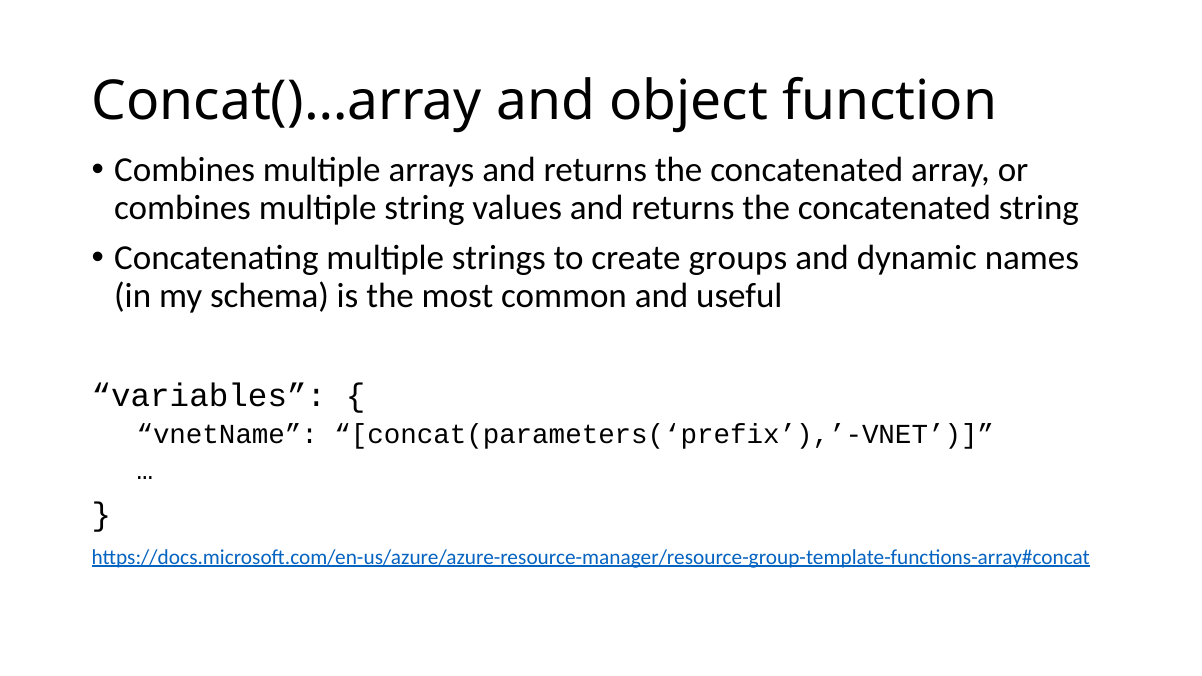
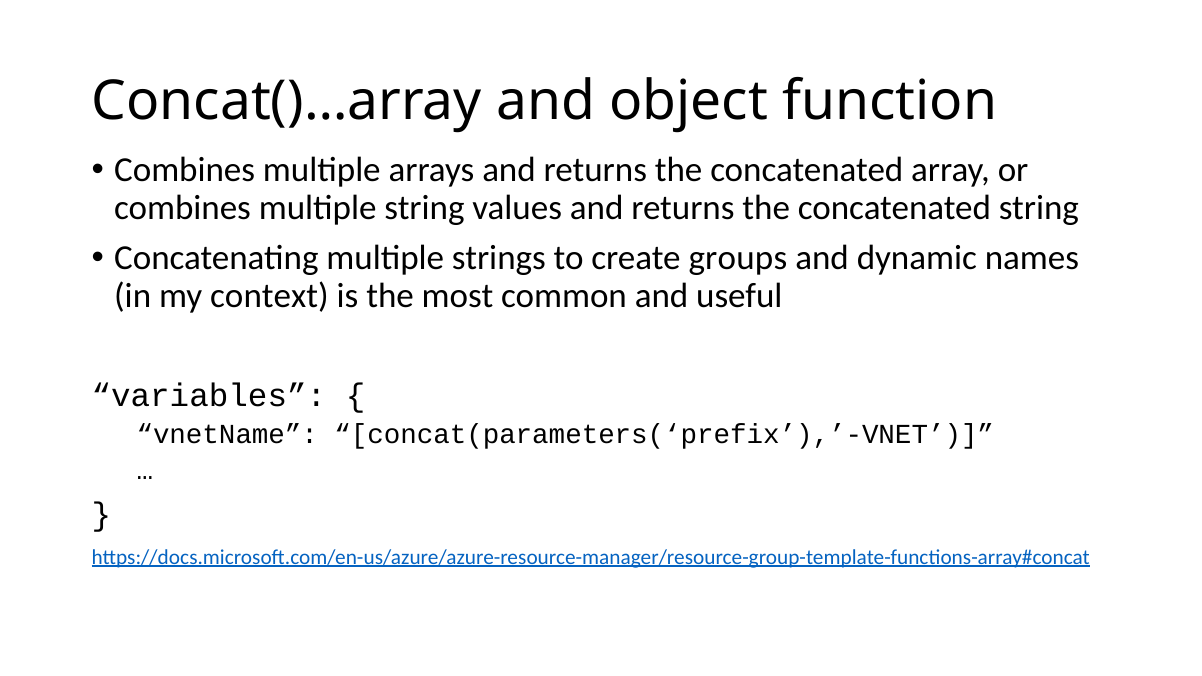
schema: schema -> context
